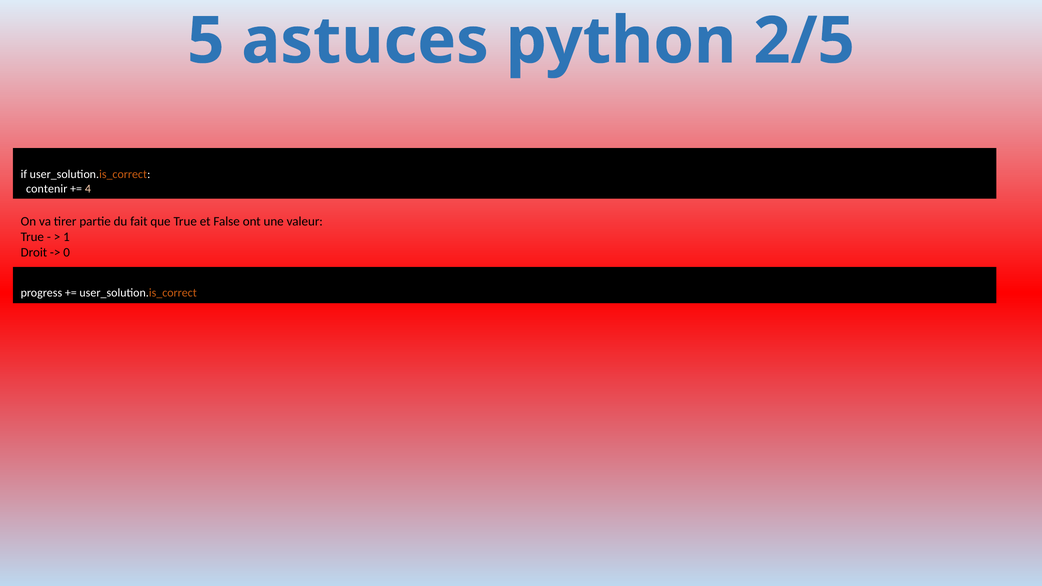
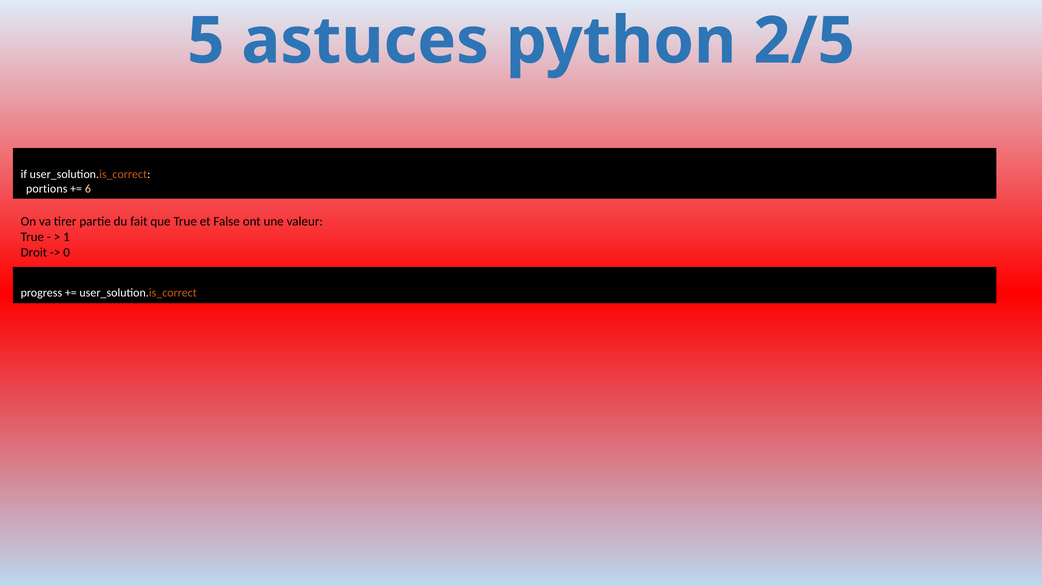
contenir: contenir -> portions
4: 4 -> 6
